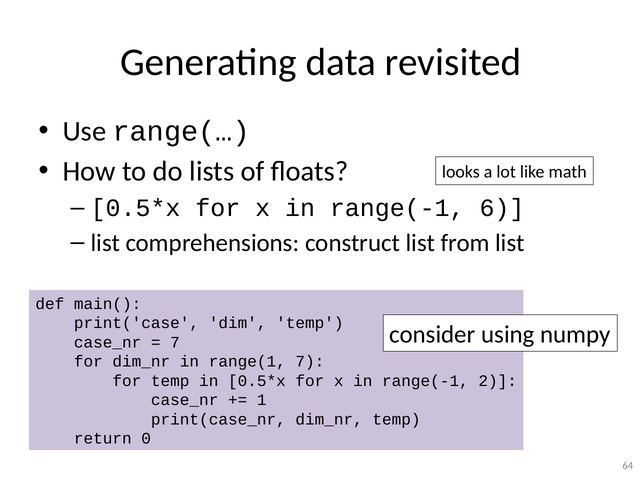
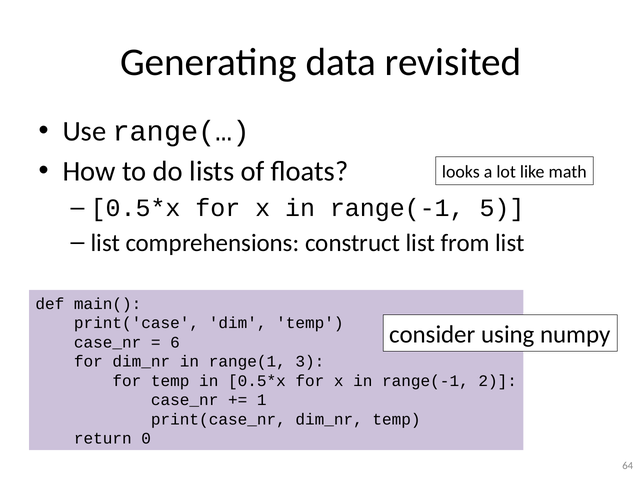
6: 6 -> 5
7 at (175, 343): 7 -> 6
range(1 7: 7 -> 3
